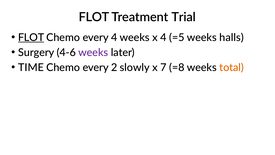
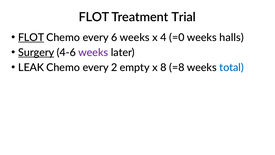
every 4: 4 -> 6
=5: =5 -> =0
Surgery underline: none -> present
TIME: TIME -> LEAK
slowly: slowly -> empty
7: 7 -> 8
total colour: orange -> blue
